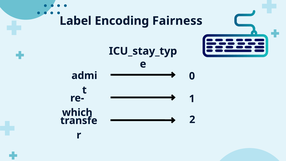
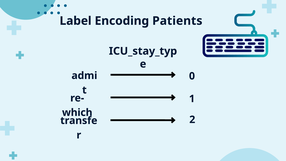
Fairness: Fairness -> Patients
